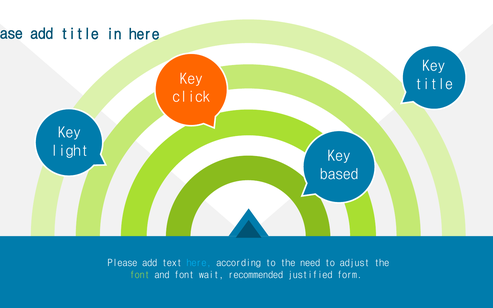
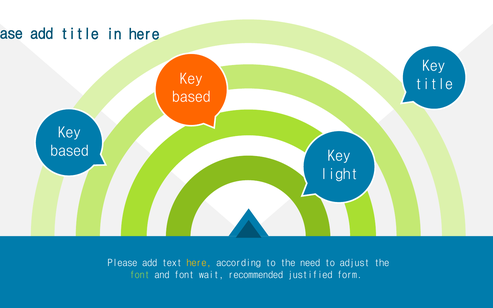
click at (191, 97): click -> based
light at (69, 151): light -> based
based: based -> light
here at (199, 263) colour: light blue -> yellow
